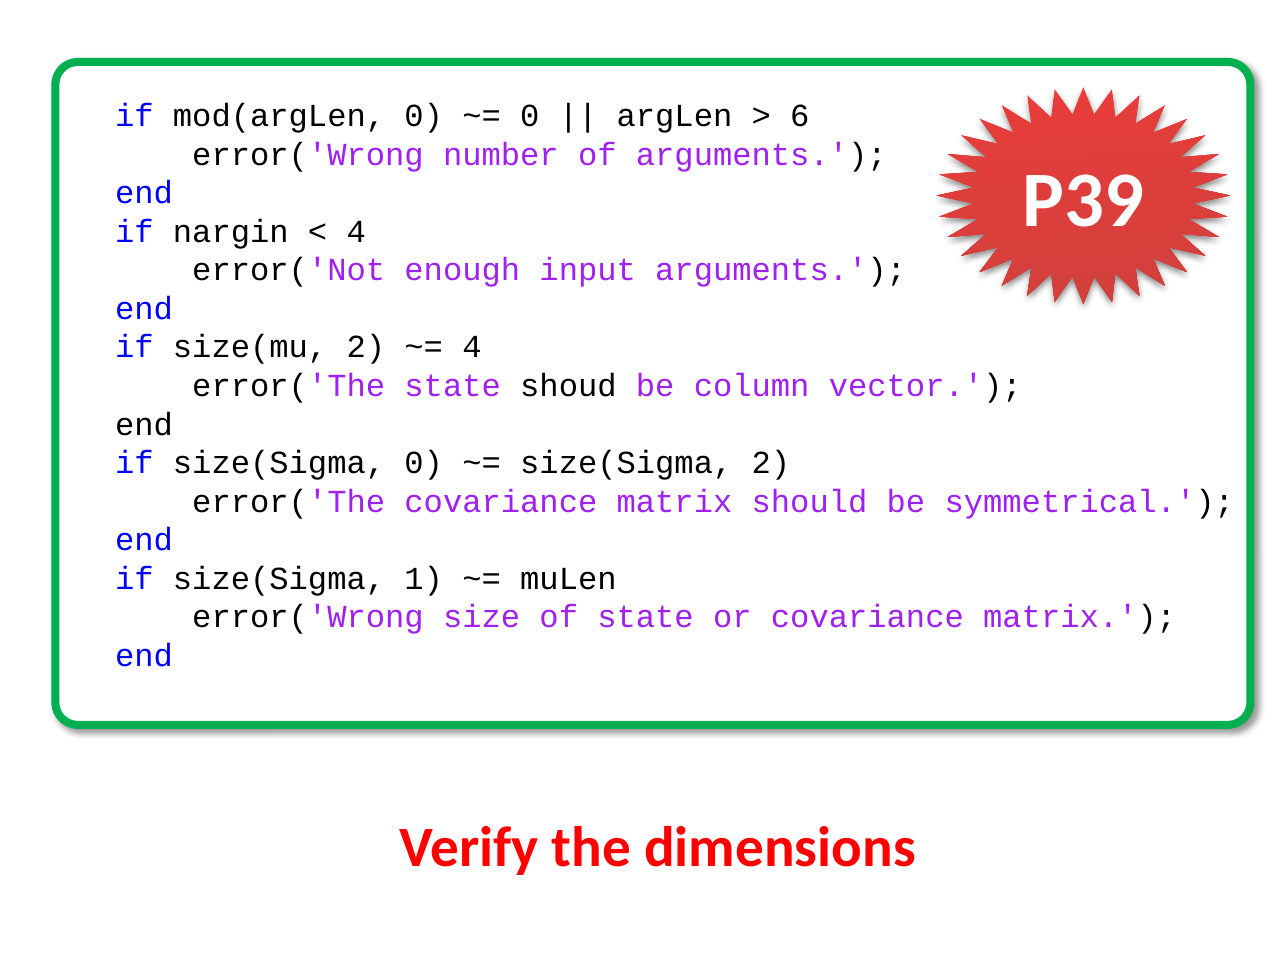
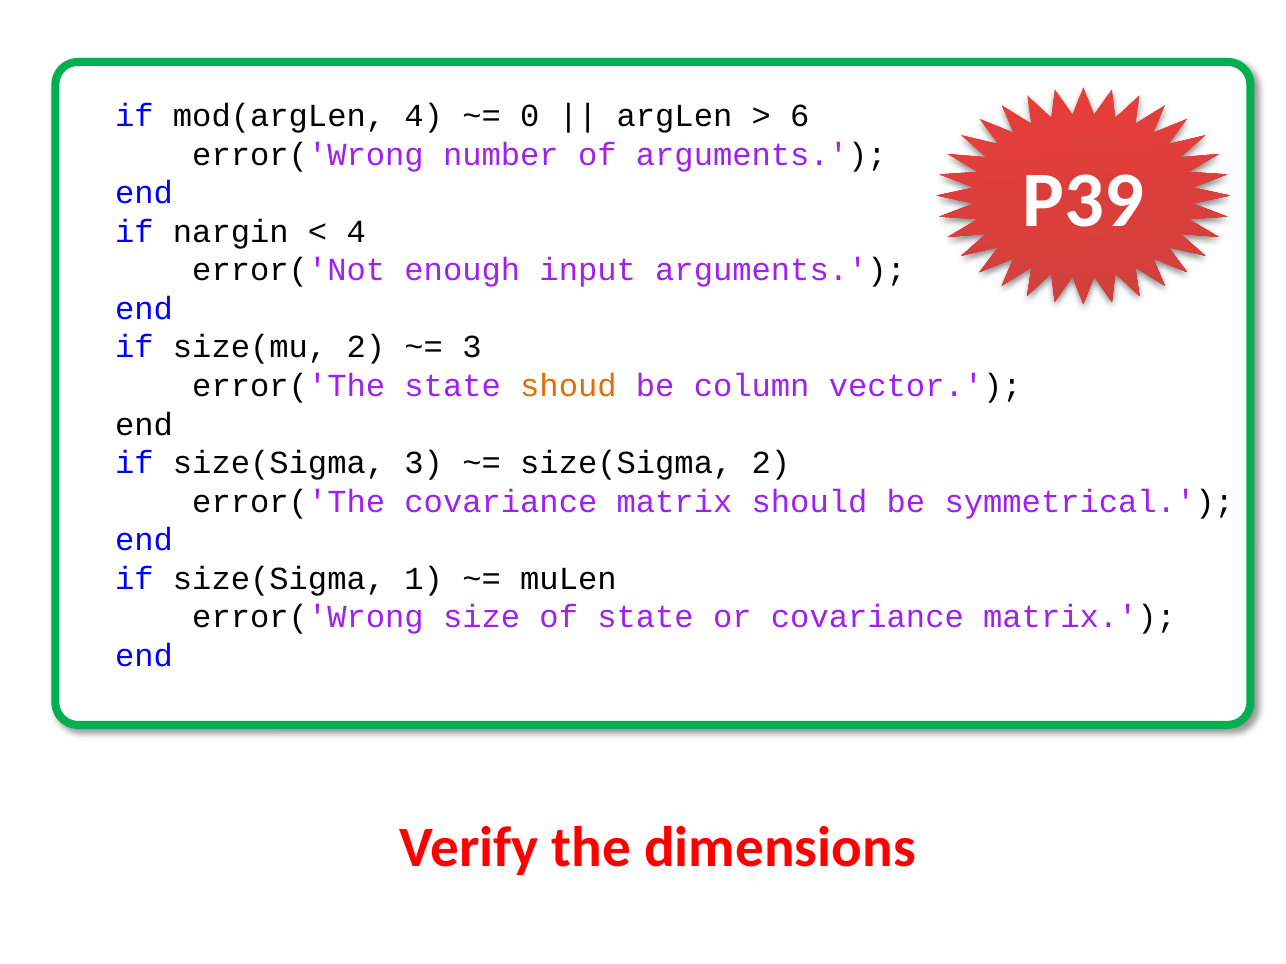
mod(argLen 0: 0 -> 4
4 at (472, 348): 4 -> 3
shoud colour: black -> orange
size(Sigma 0: 0 -> 3
